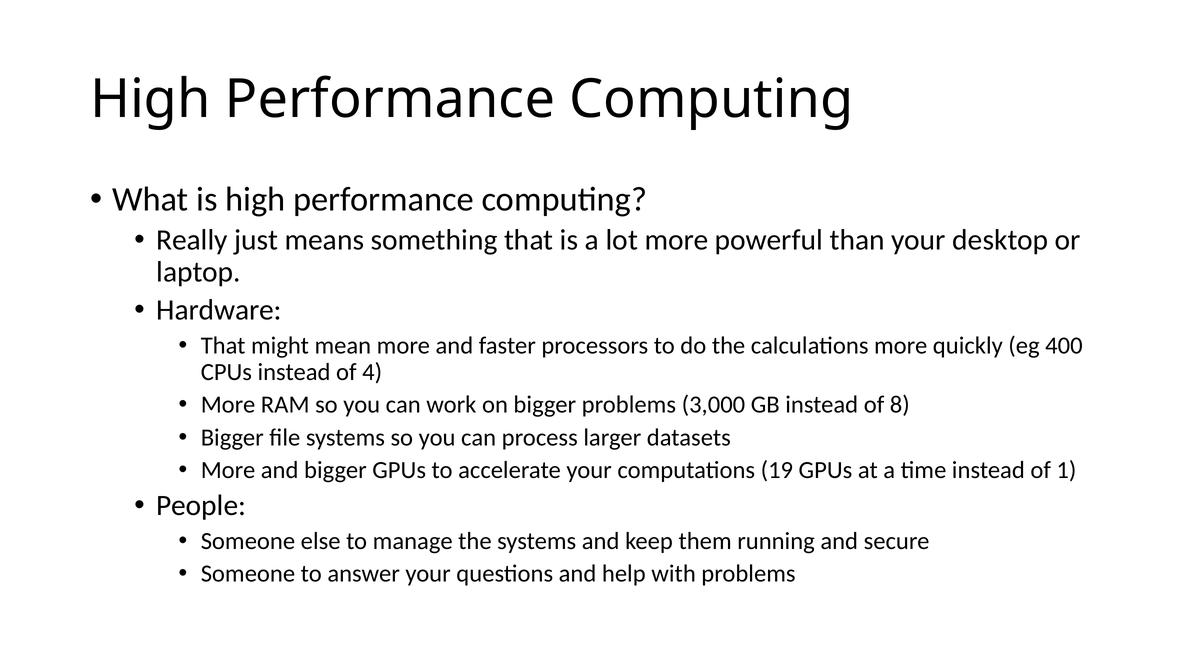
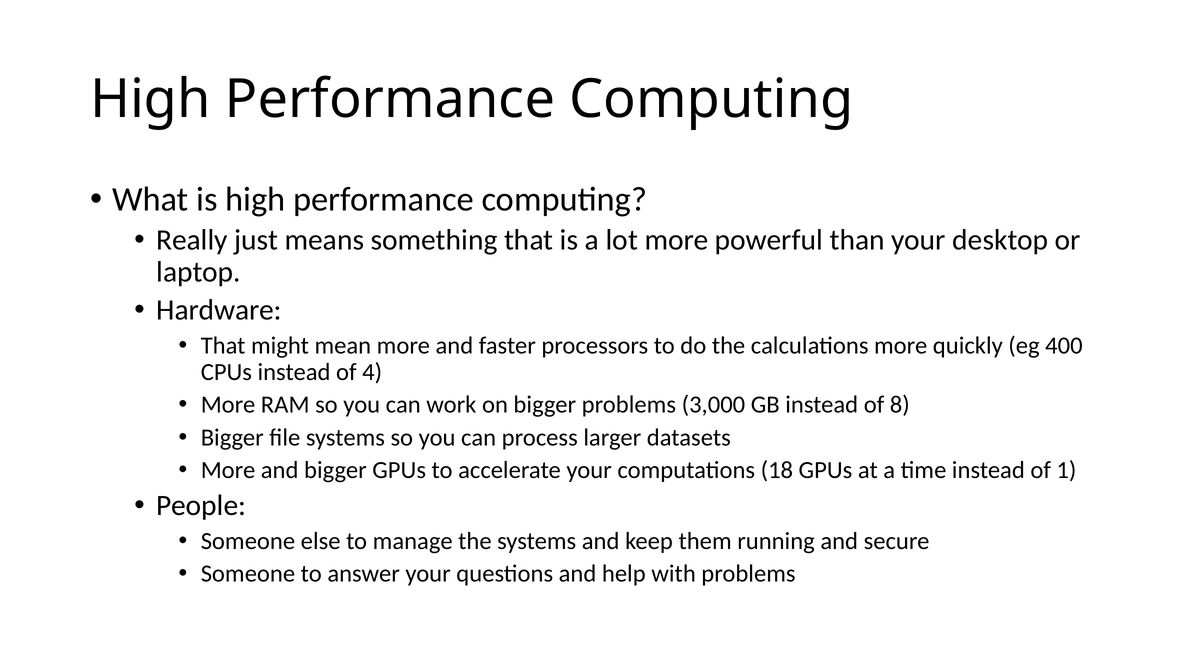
19: 19 -> 18
